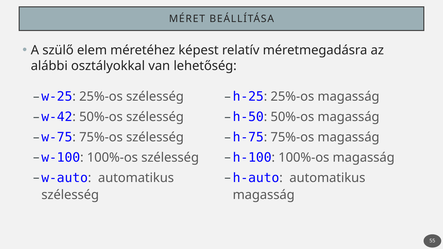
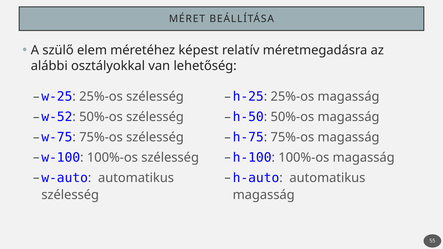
w-42: w-42 -> w-52
